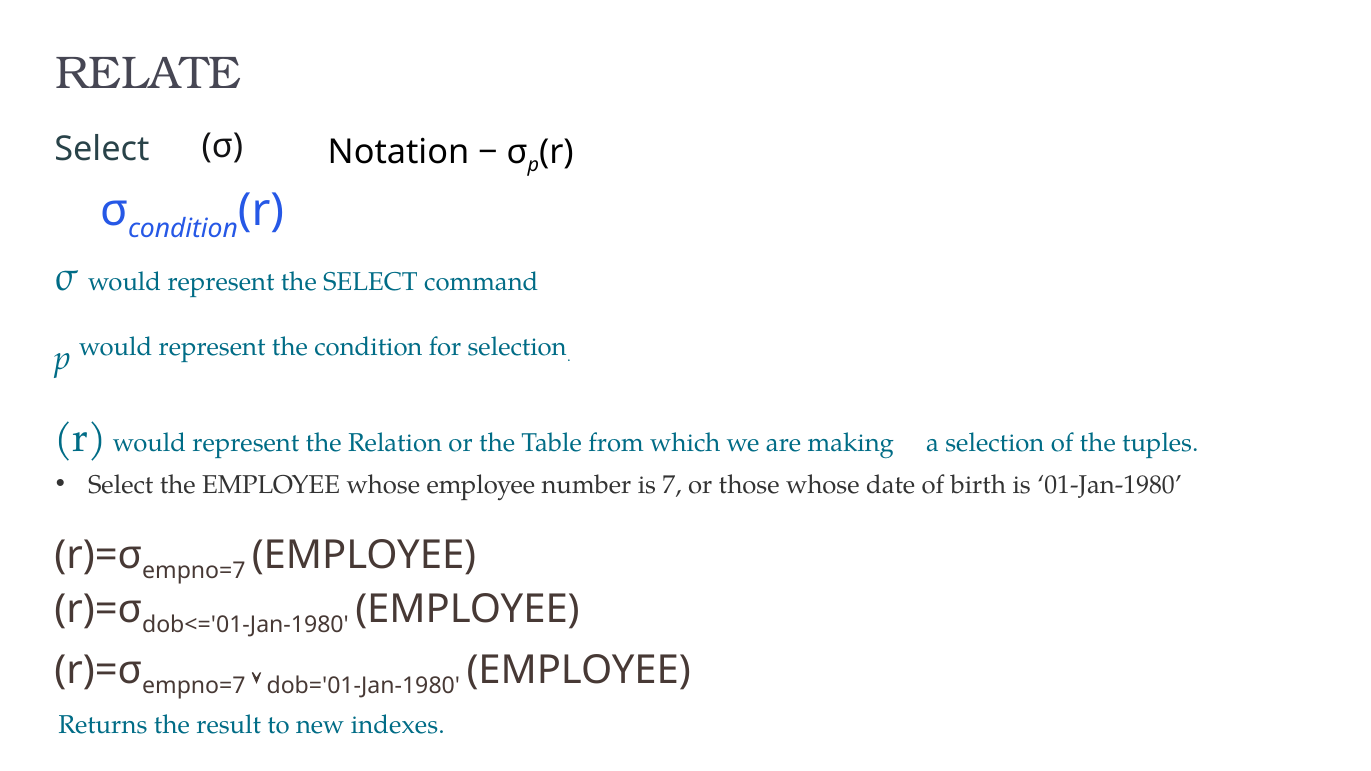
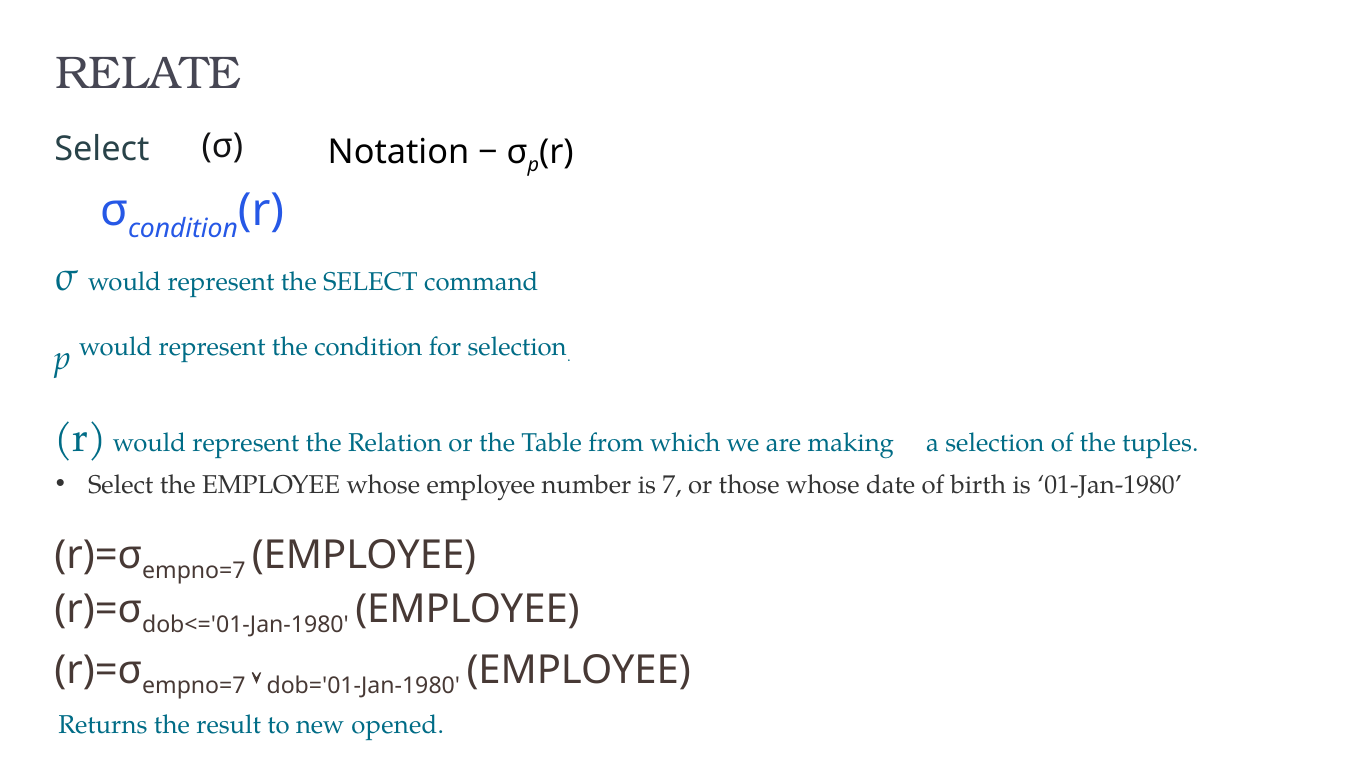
indexes: indexes -> opened
